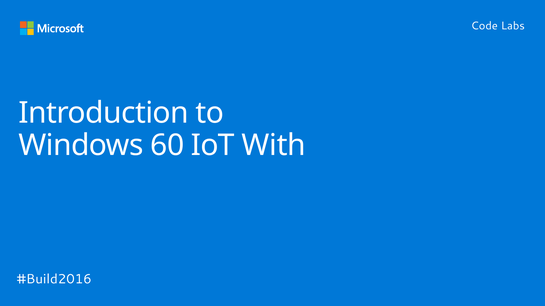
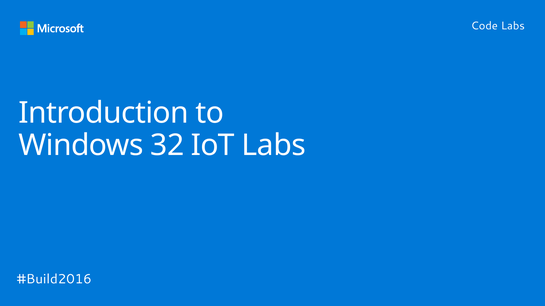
60: 60 -> 32
IoT With: With -> Labs
